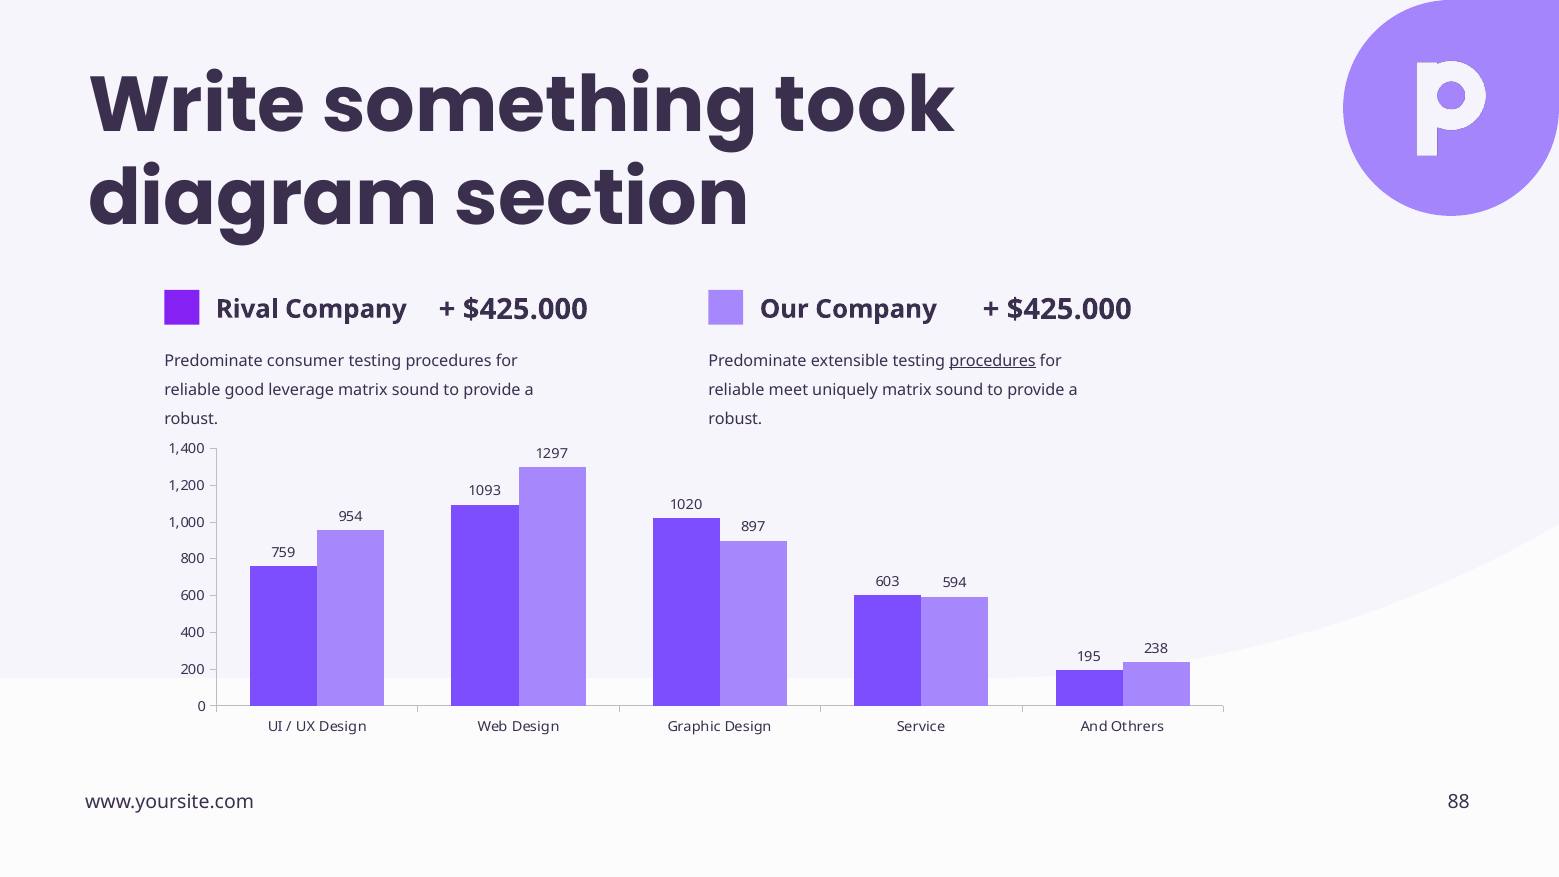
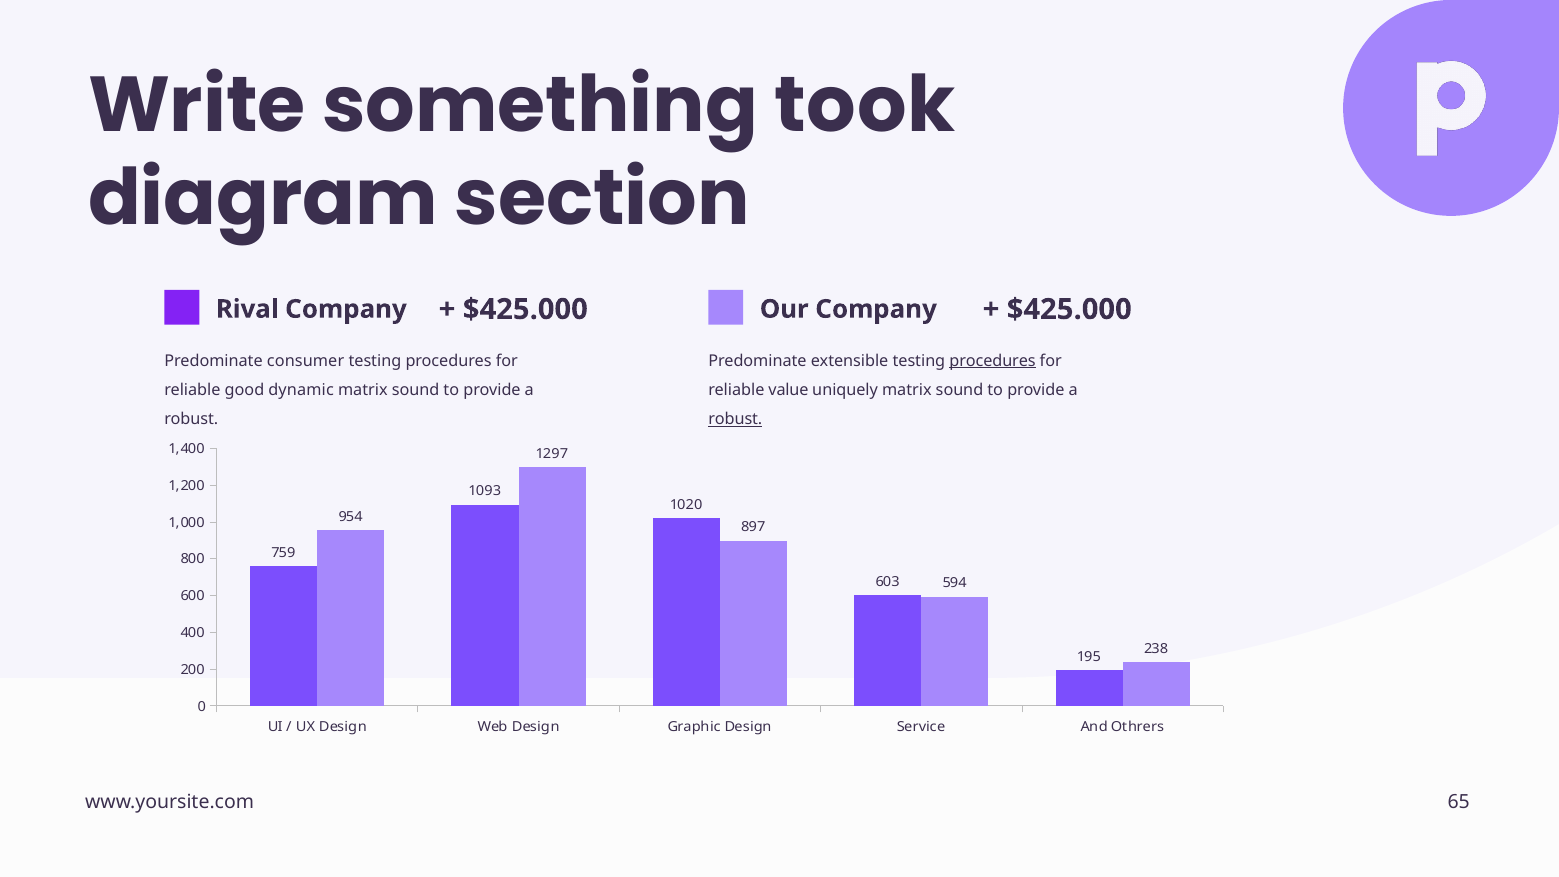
leverage: leverage -> dynamic
meet: meet -> value
robust at (735, 419) underline: none -> present
88: 88 -> 65
